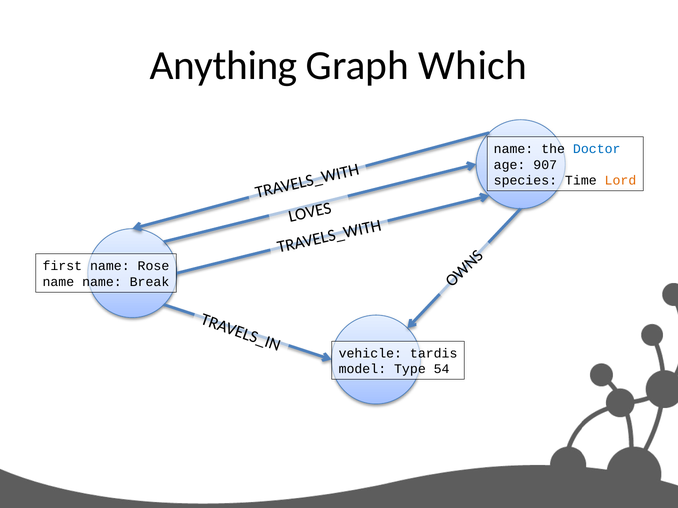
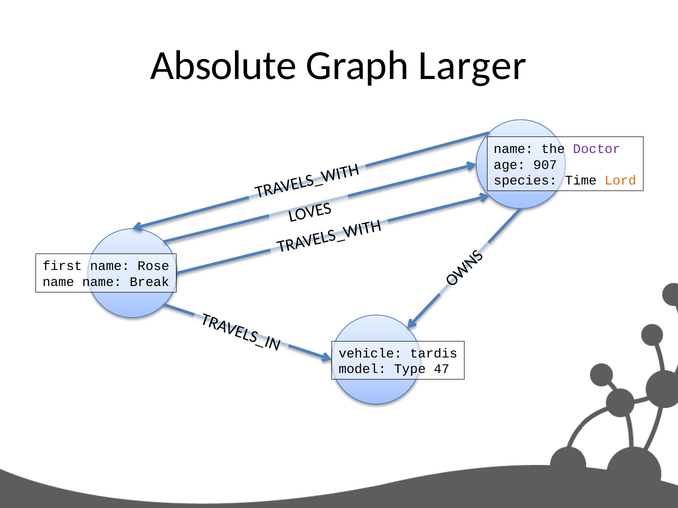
Anything: Anything -> Absolute
Which: Which -> Larger
Doctor colour: blue -> purple
54: 54 -> 47
